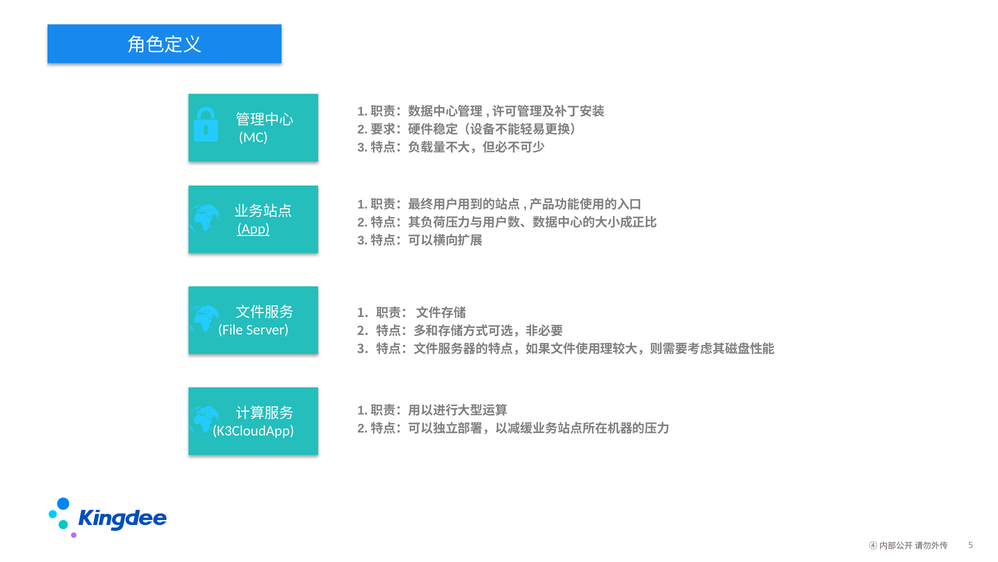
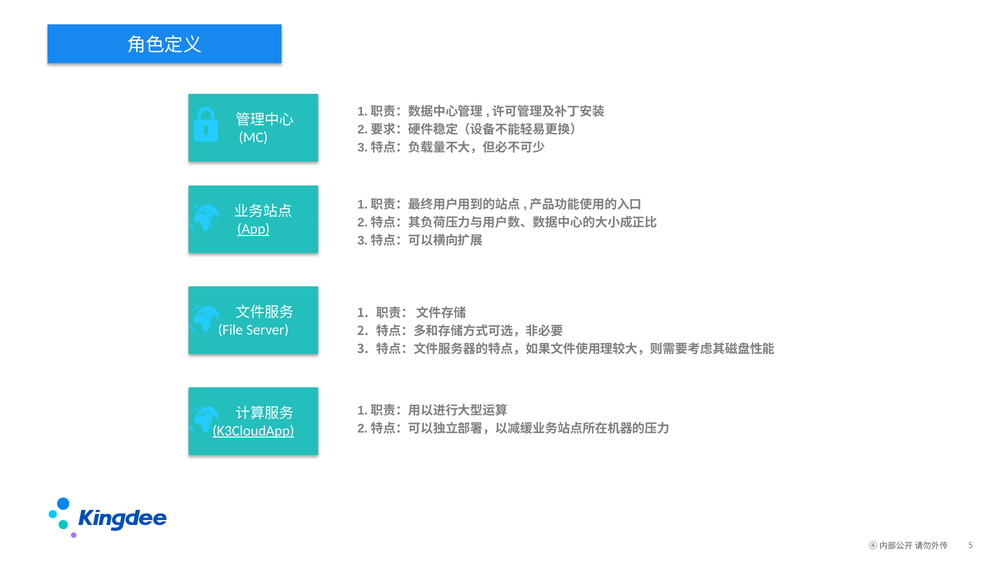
K3CloudApp underline: none -> present
